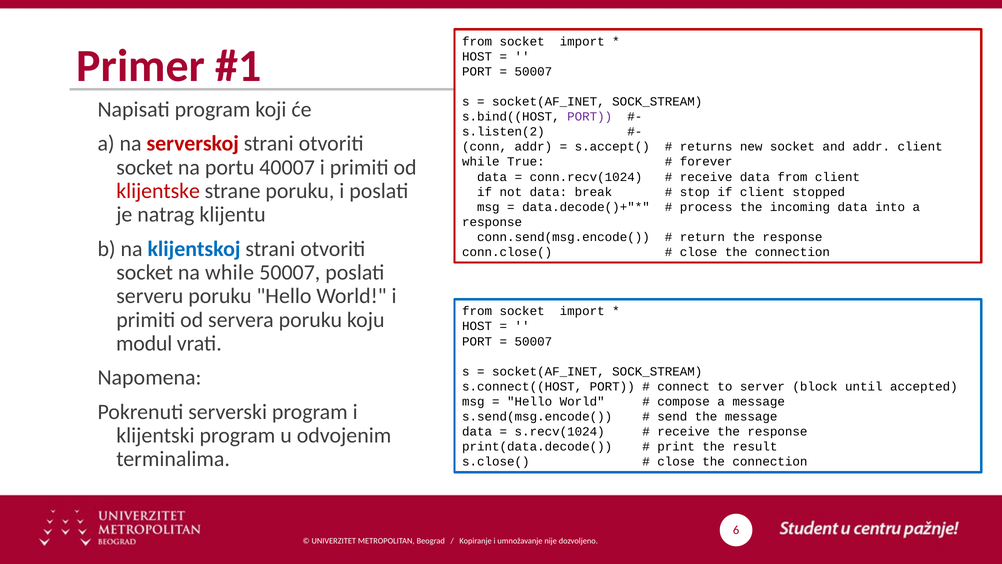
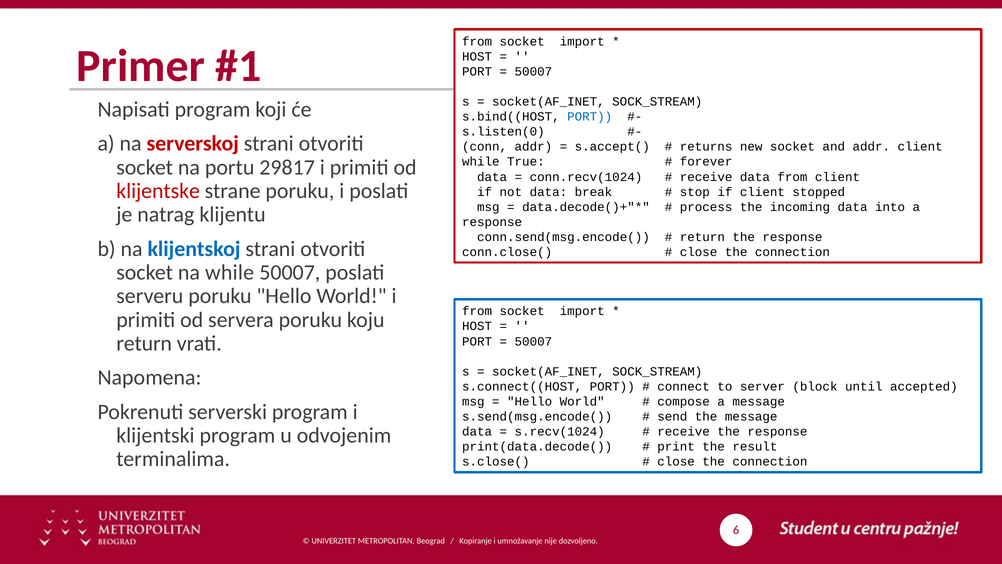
PORT at (590, 117) colour: purple -> blue
s.listen(2: s.listen(2 -> s.listen(0
40007: 40007 -> 29817
modul at (144, 343): modul -> return
